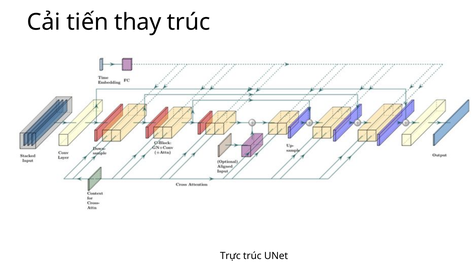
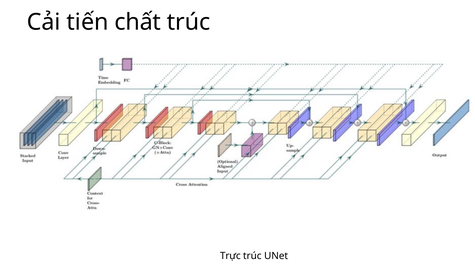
thay: thay -> chất
